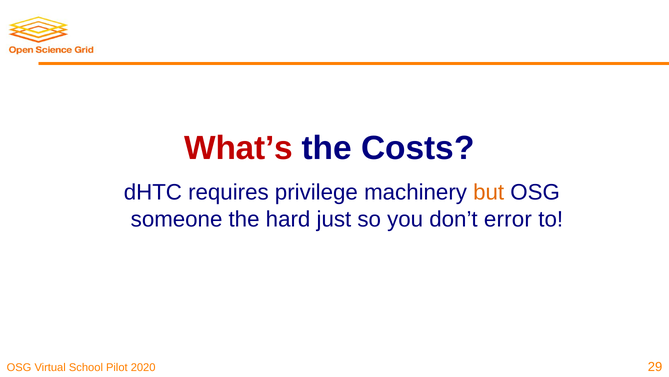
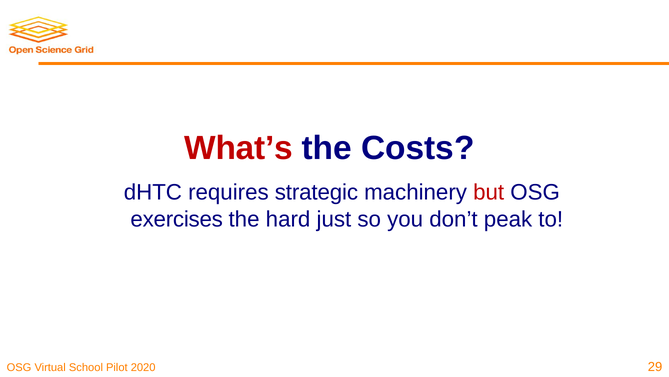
privilege: privilege -> strategic
but colour: orange -> red
someone: someone -> exercises
error: error -> peak
